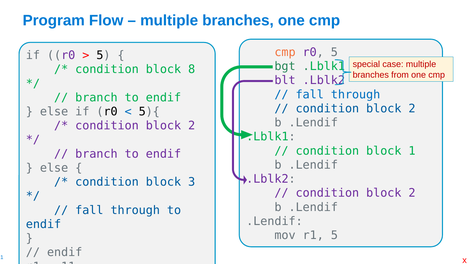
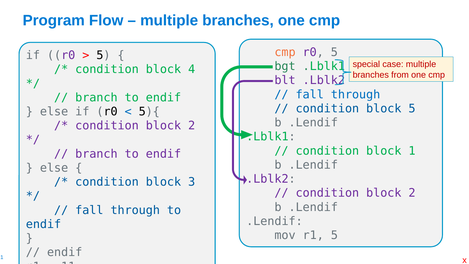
8: 8 -> 4
2 at (412, 108): 2 -> 5
